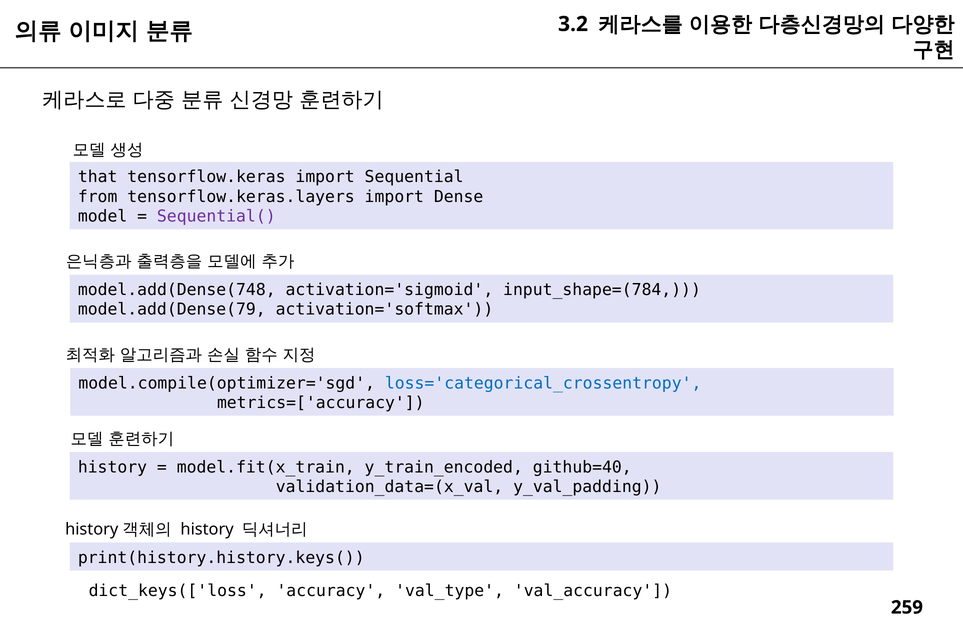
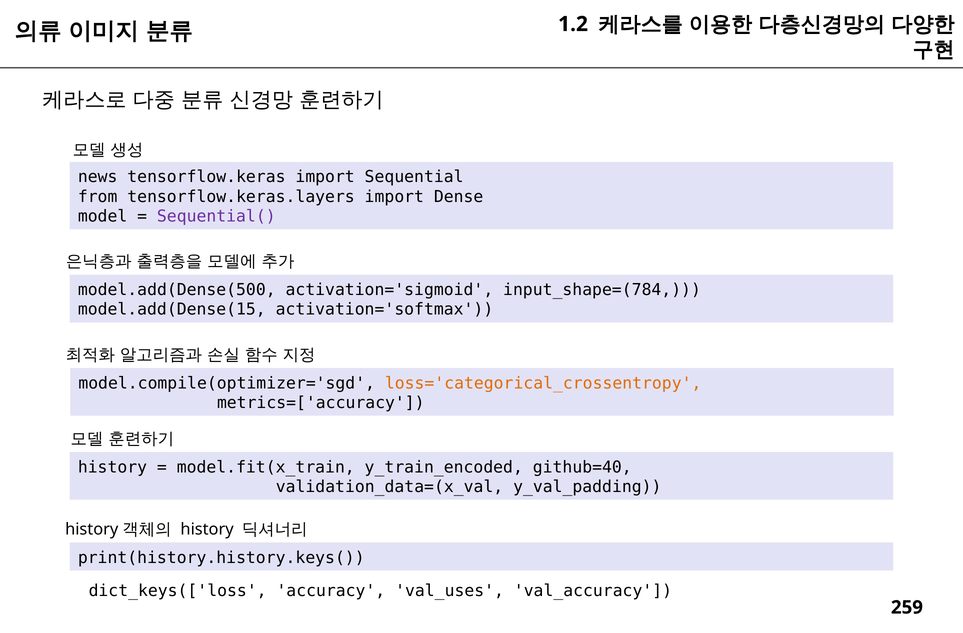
3.2: 3.2 -> 1.2
that: that -> news
model.add(Dense(748: model.add(Dense(748 -> model.add(Dense(500
model.add(Dense(79: model.add(Dense(79 -> model.add(Dense(15
loss='categorical_crossentropy colour: blue -> orange
val_type: val_type -> val_uses
